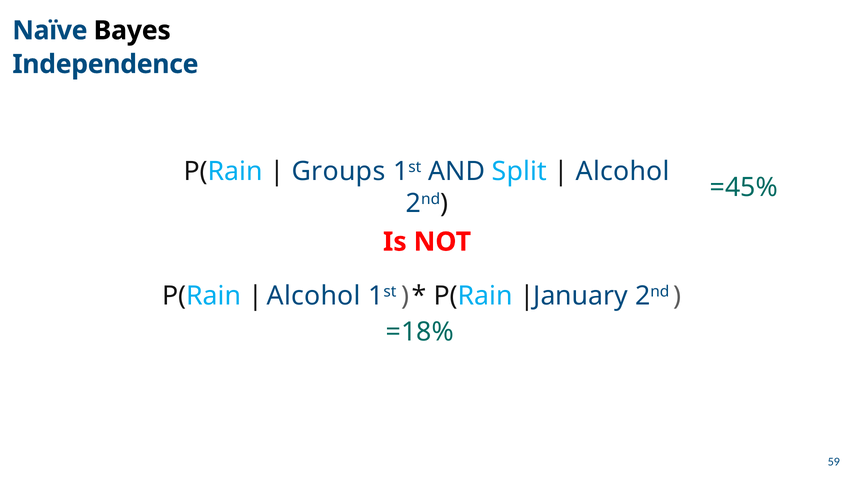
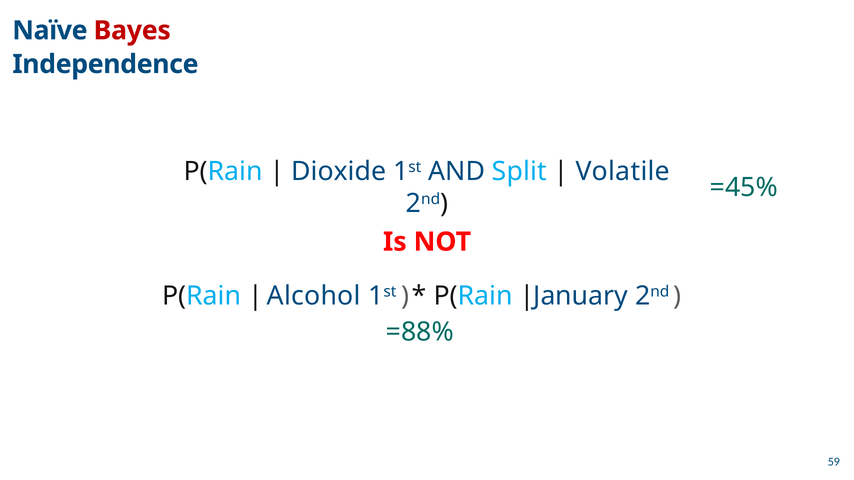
Bayes colour: black -> red
Groups: Groups -> Dioxide
Alcohol at (623, 172): Alcohol -> Volatile
=18%: =18% -> =88%
